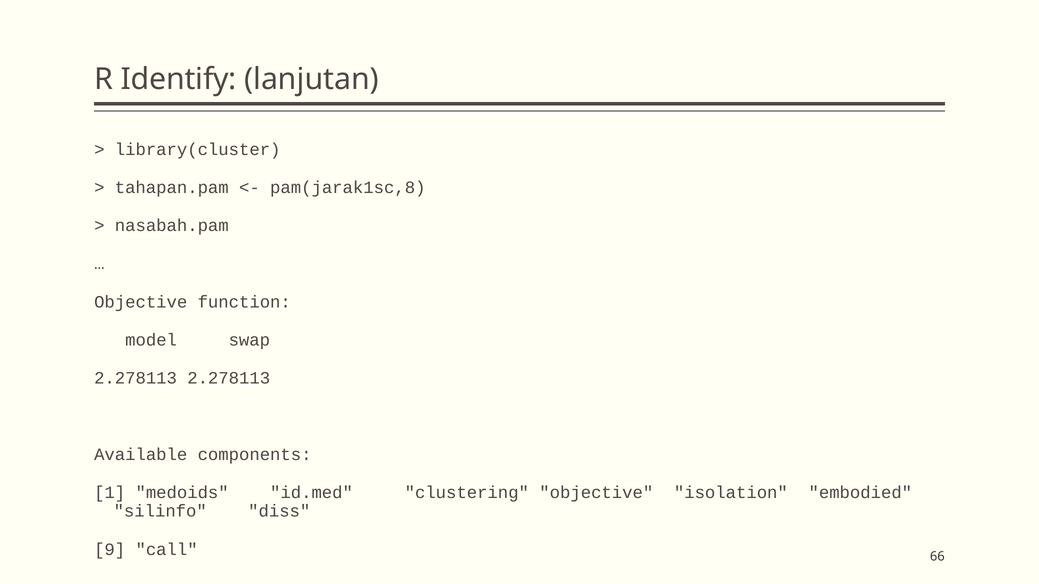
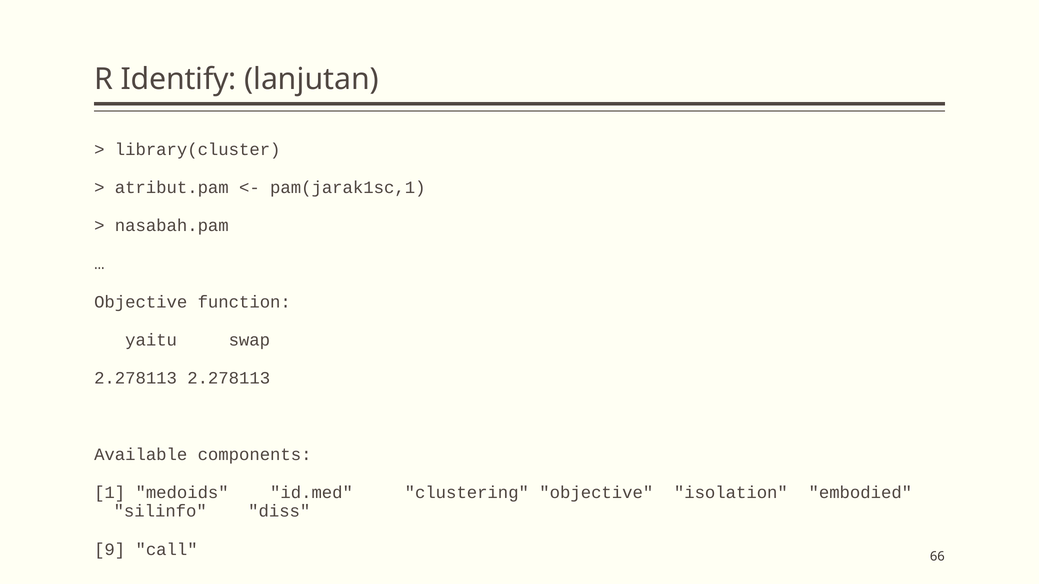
tahapan.pam: tahapan.pam -> atribut.pam
pam(jarak1sc,8: pam(jarak1sc,8 -> pam(jarak1sc,1
model: model -> yaitu
